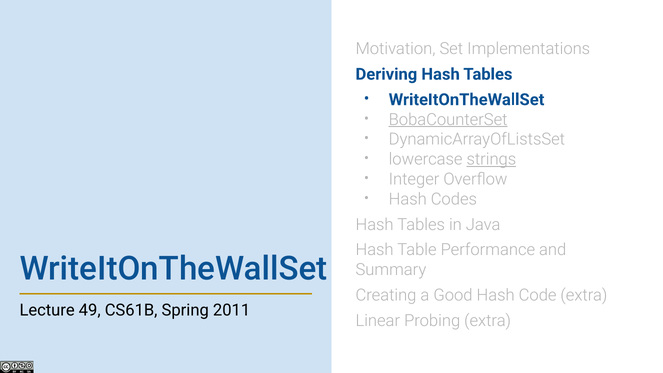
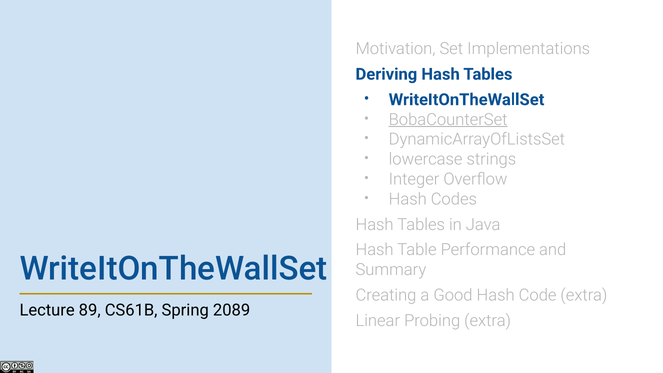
strings underline: present -> none
49: 49 -> 89
2011: 2011 -> 2089
